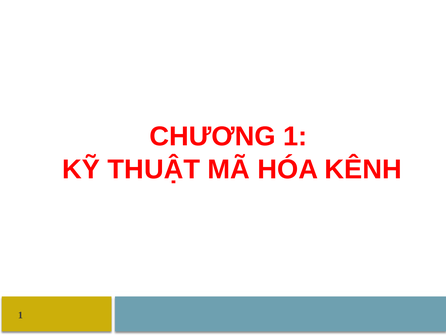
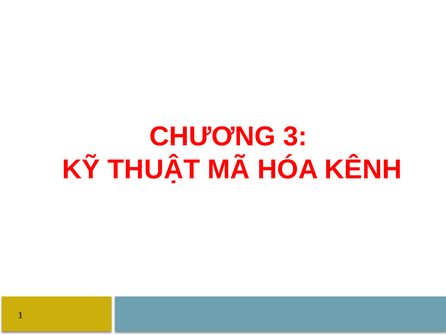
CHƯƠNG 1: 1 -> 3
